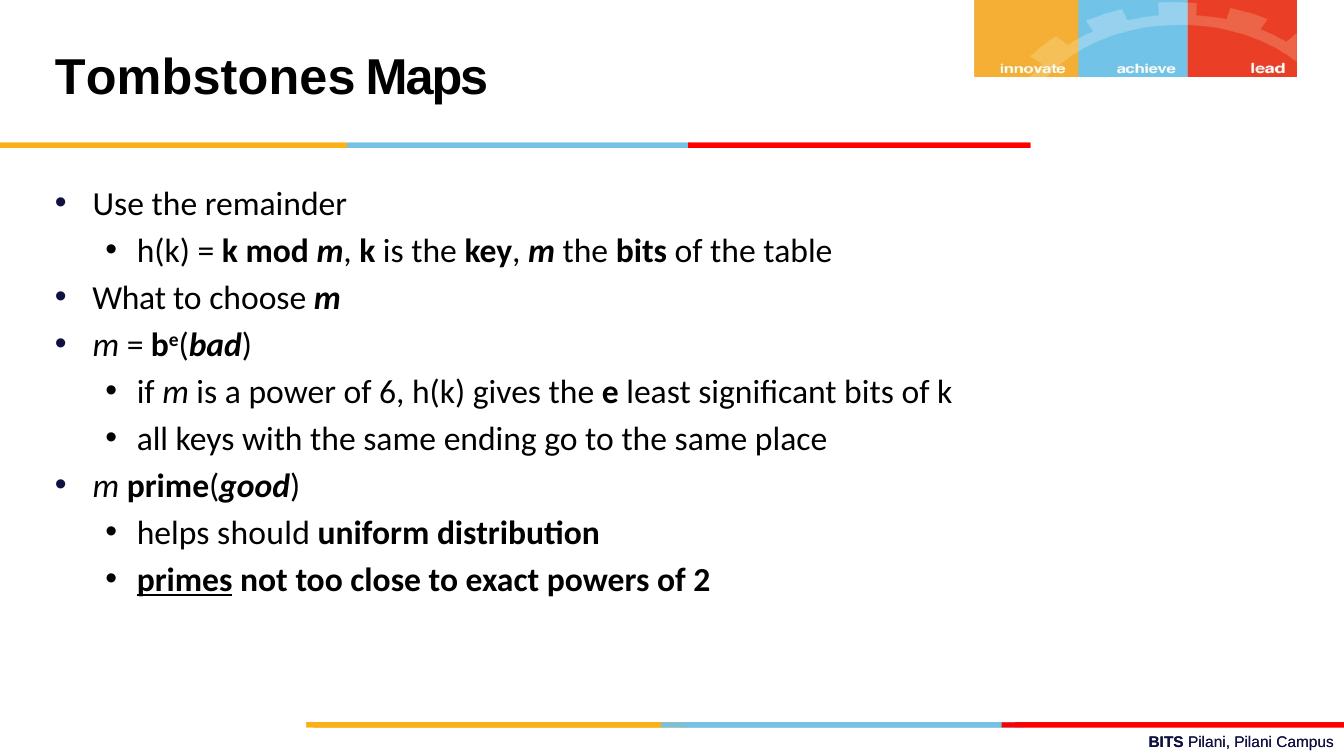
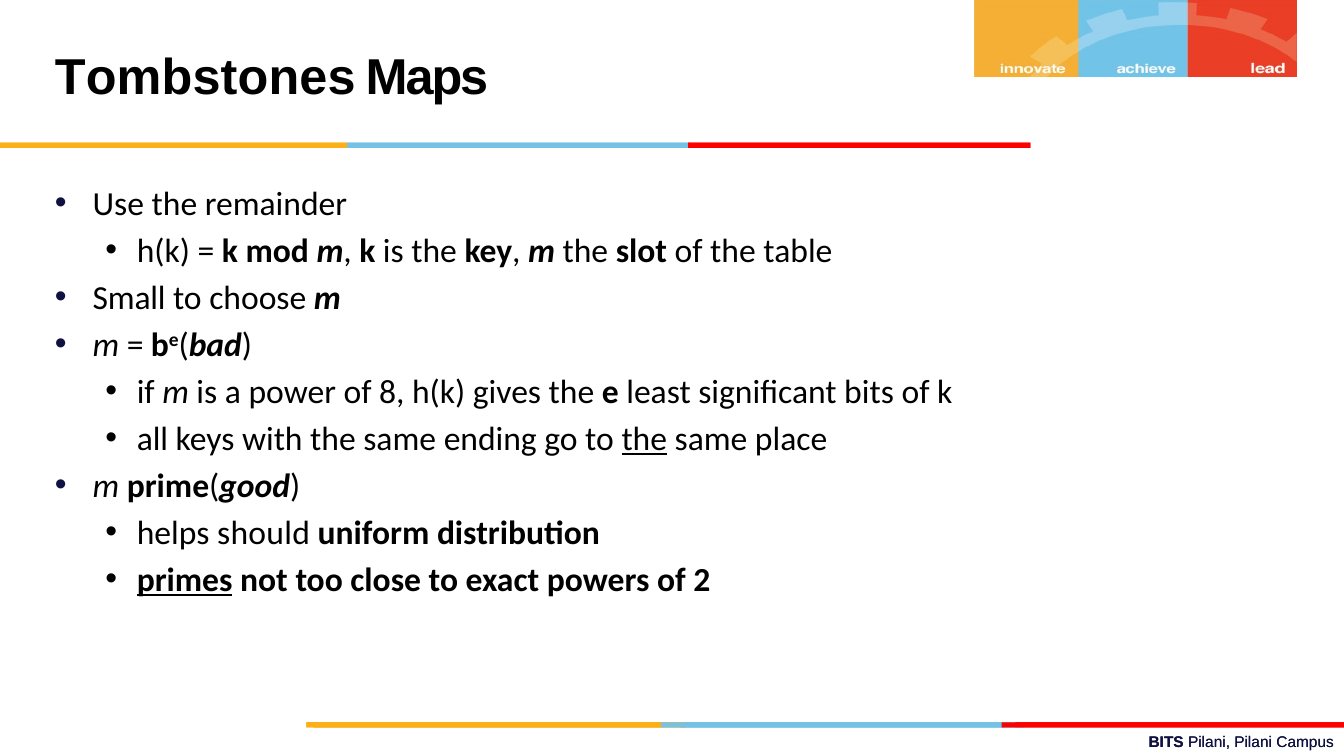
the bits: bits -> slot
What: What -> Small
6: 6 -> 8
the at (644, 439) underline: none -> present
